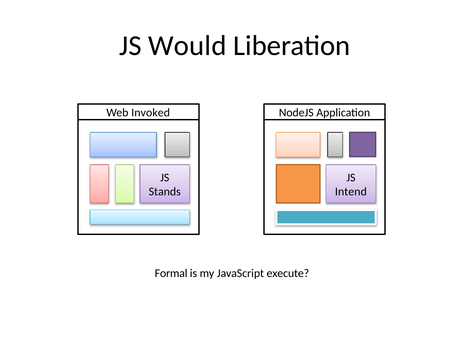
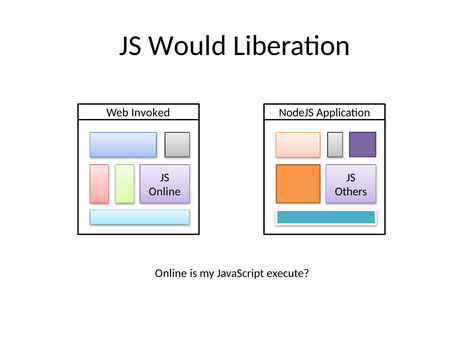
Stands at (165, 191): Stands -> Online
Intend: Intend -> Others
Formal at (171, 273): Formal -> Online
